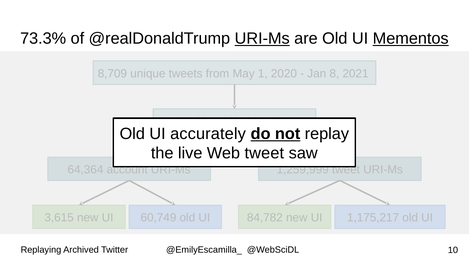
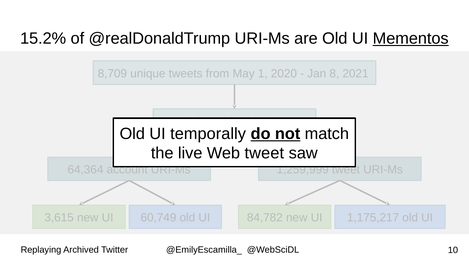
73.3%: 73.3% -> 15.2%
URI-Ms at (262, 38) underline: present -> none
accurately: accurately -> temporally
replay: replay -> match
